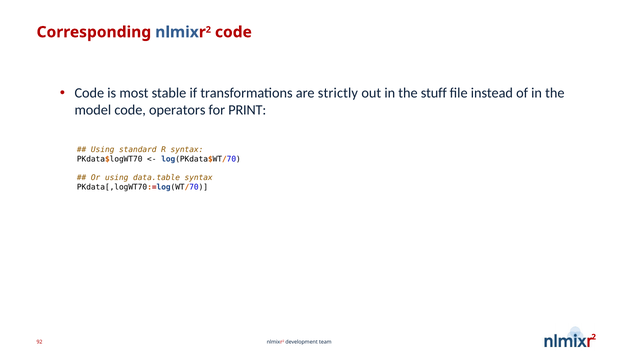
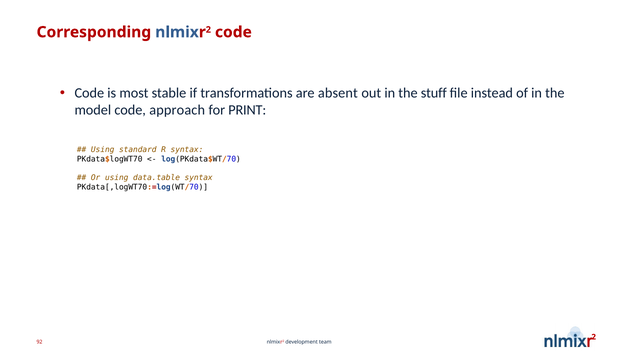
strictly: strictly -> absent
operators: operators -> approach
